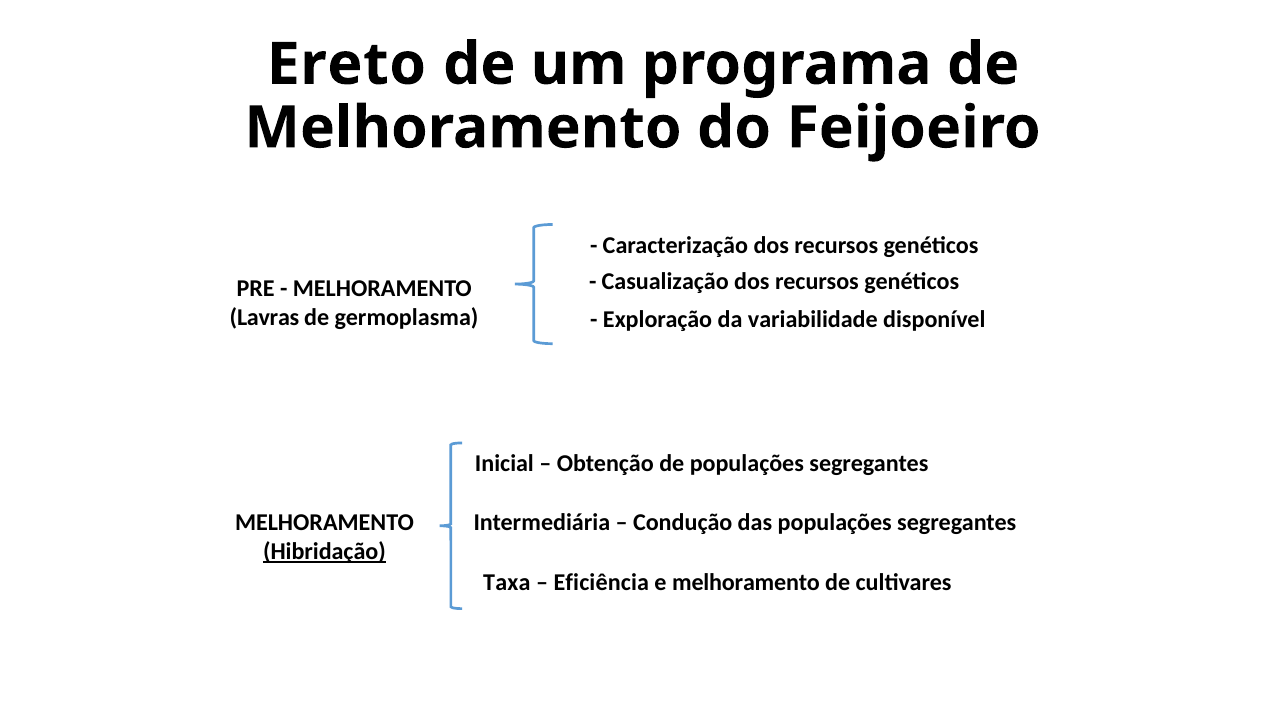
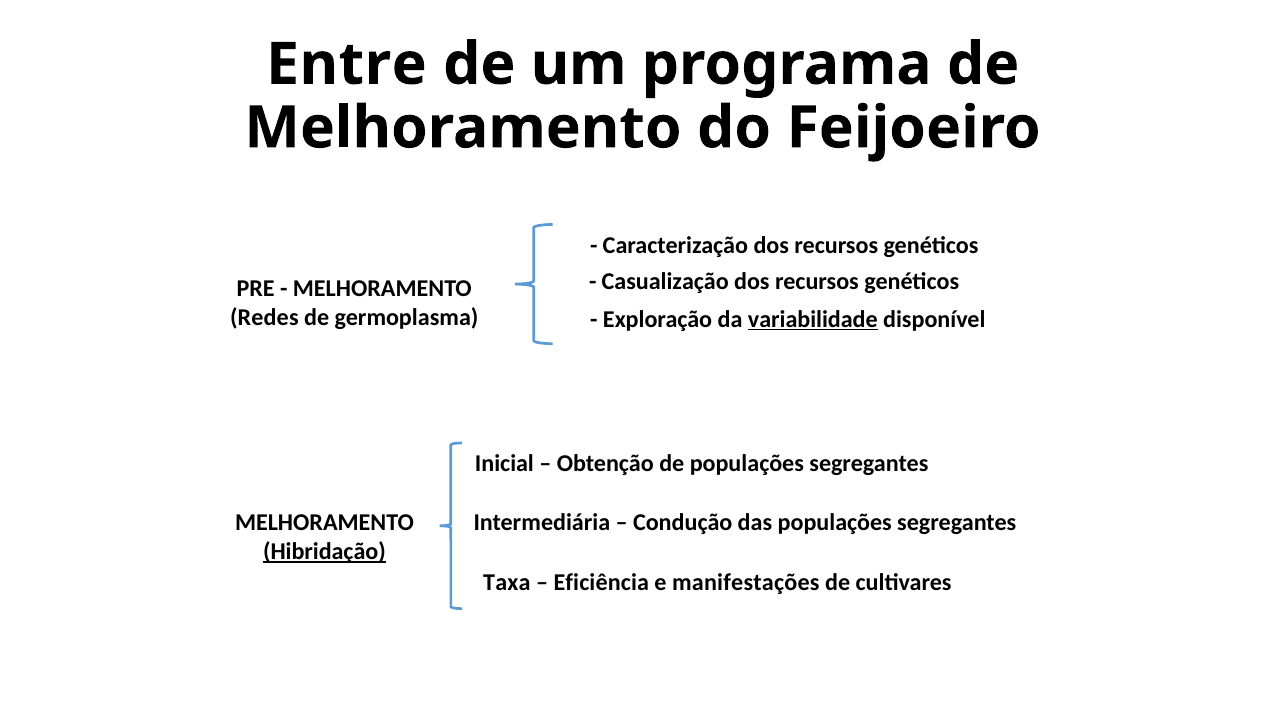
Ereto: Ereto -> Entre
Lavras: Lavras -> Redes
variabilidade underline: none -> present
e melhoramento: melhoramento -> manifestações
